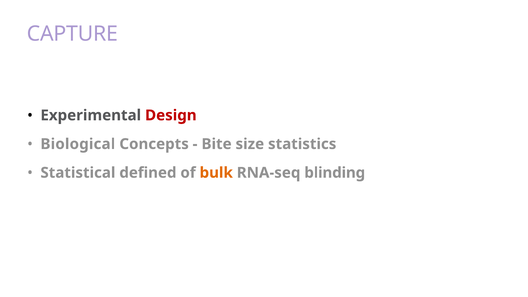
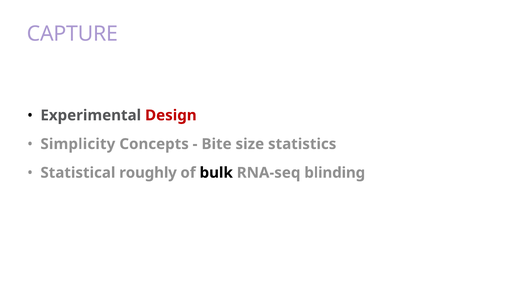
Biological: Biological -> Simplicity
defined: defined -> roughly
bulk colour: orange -> black
